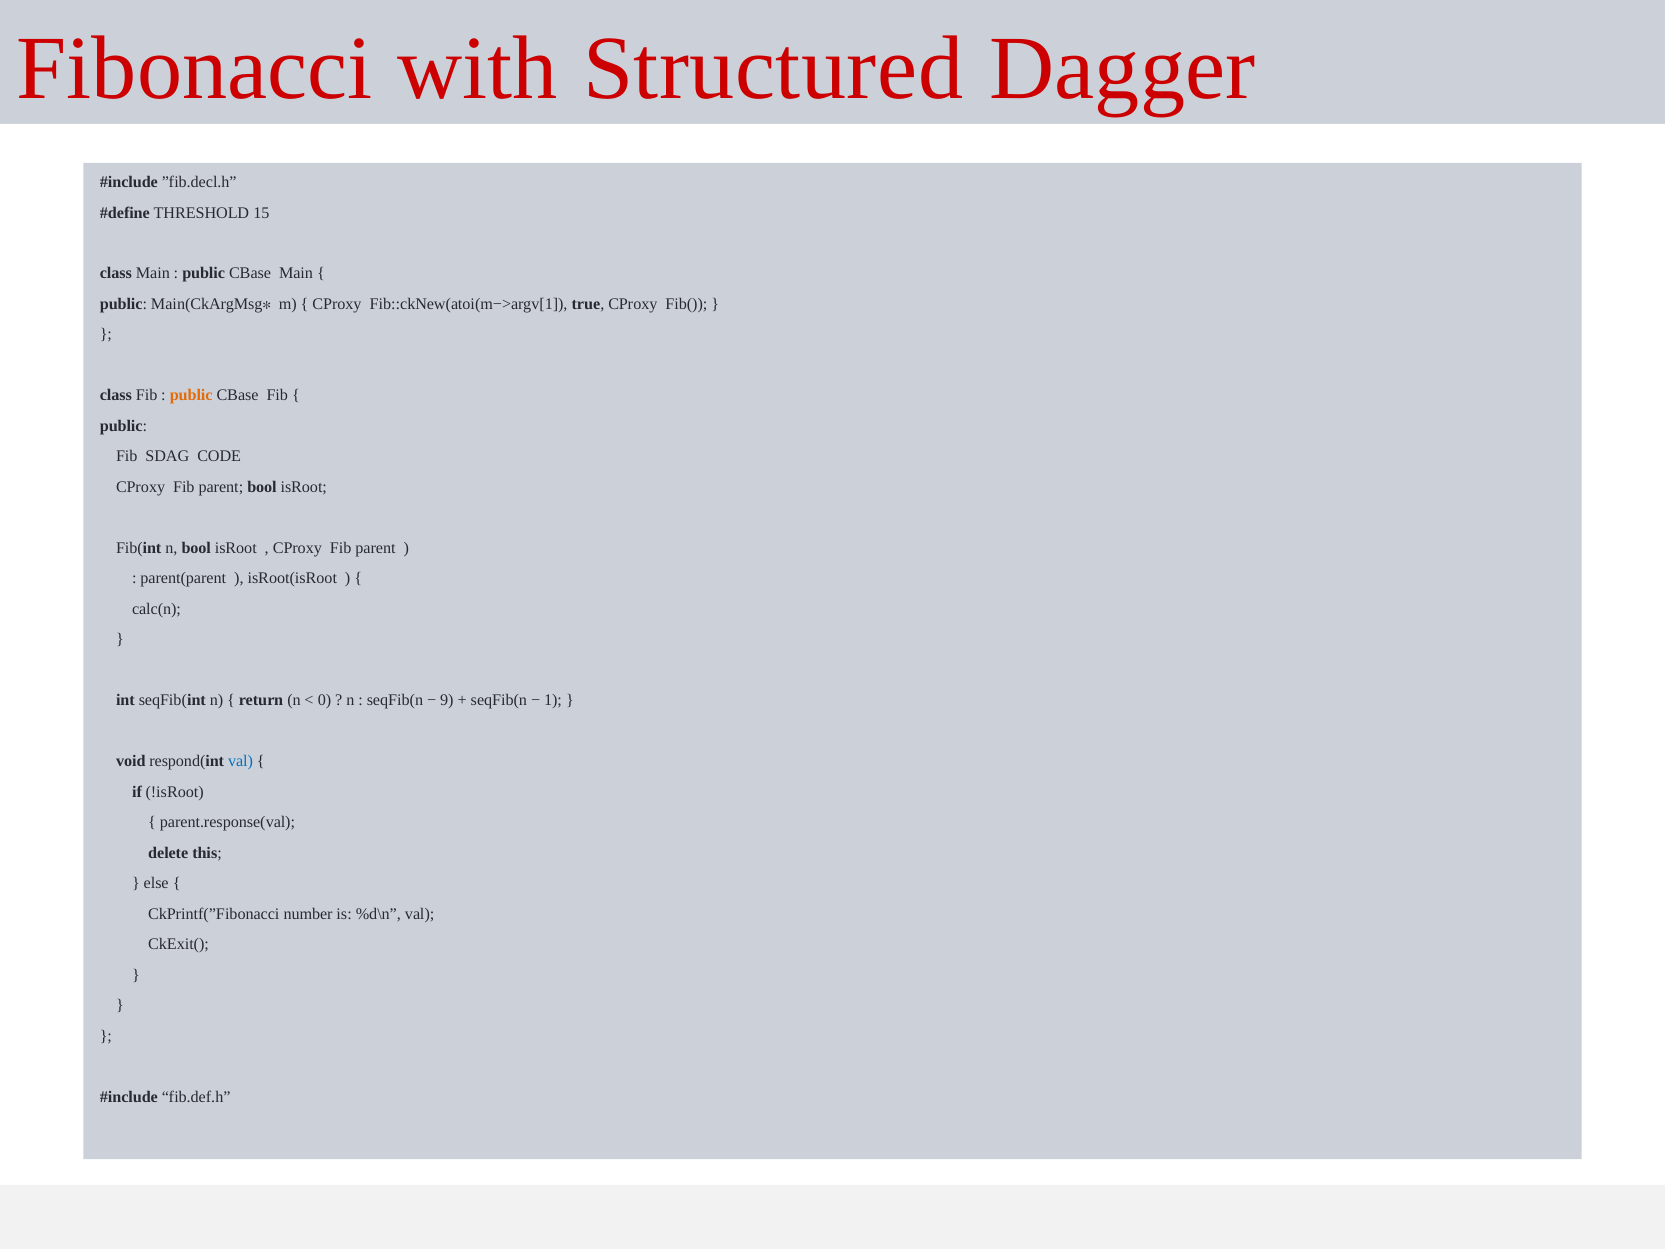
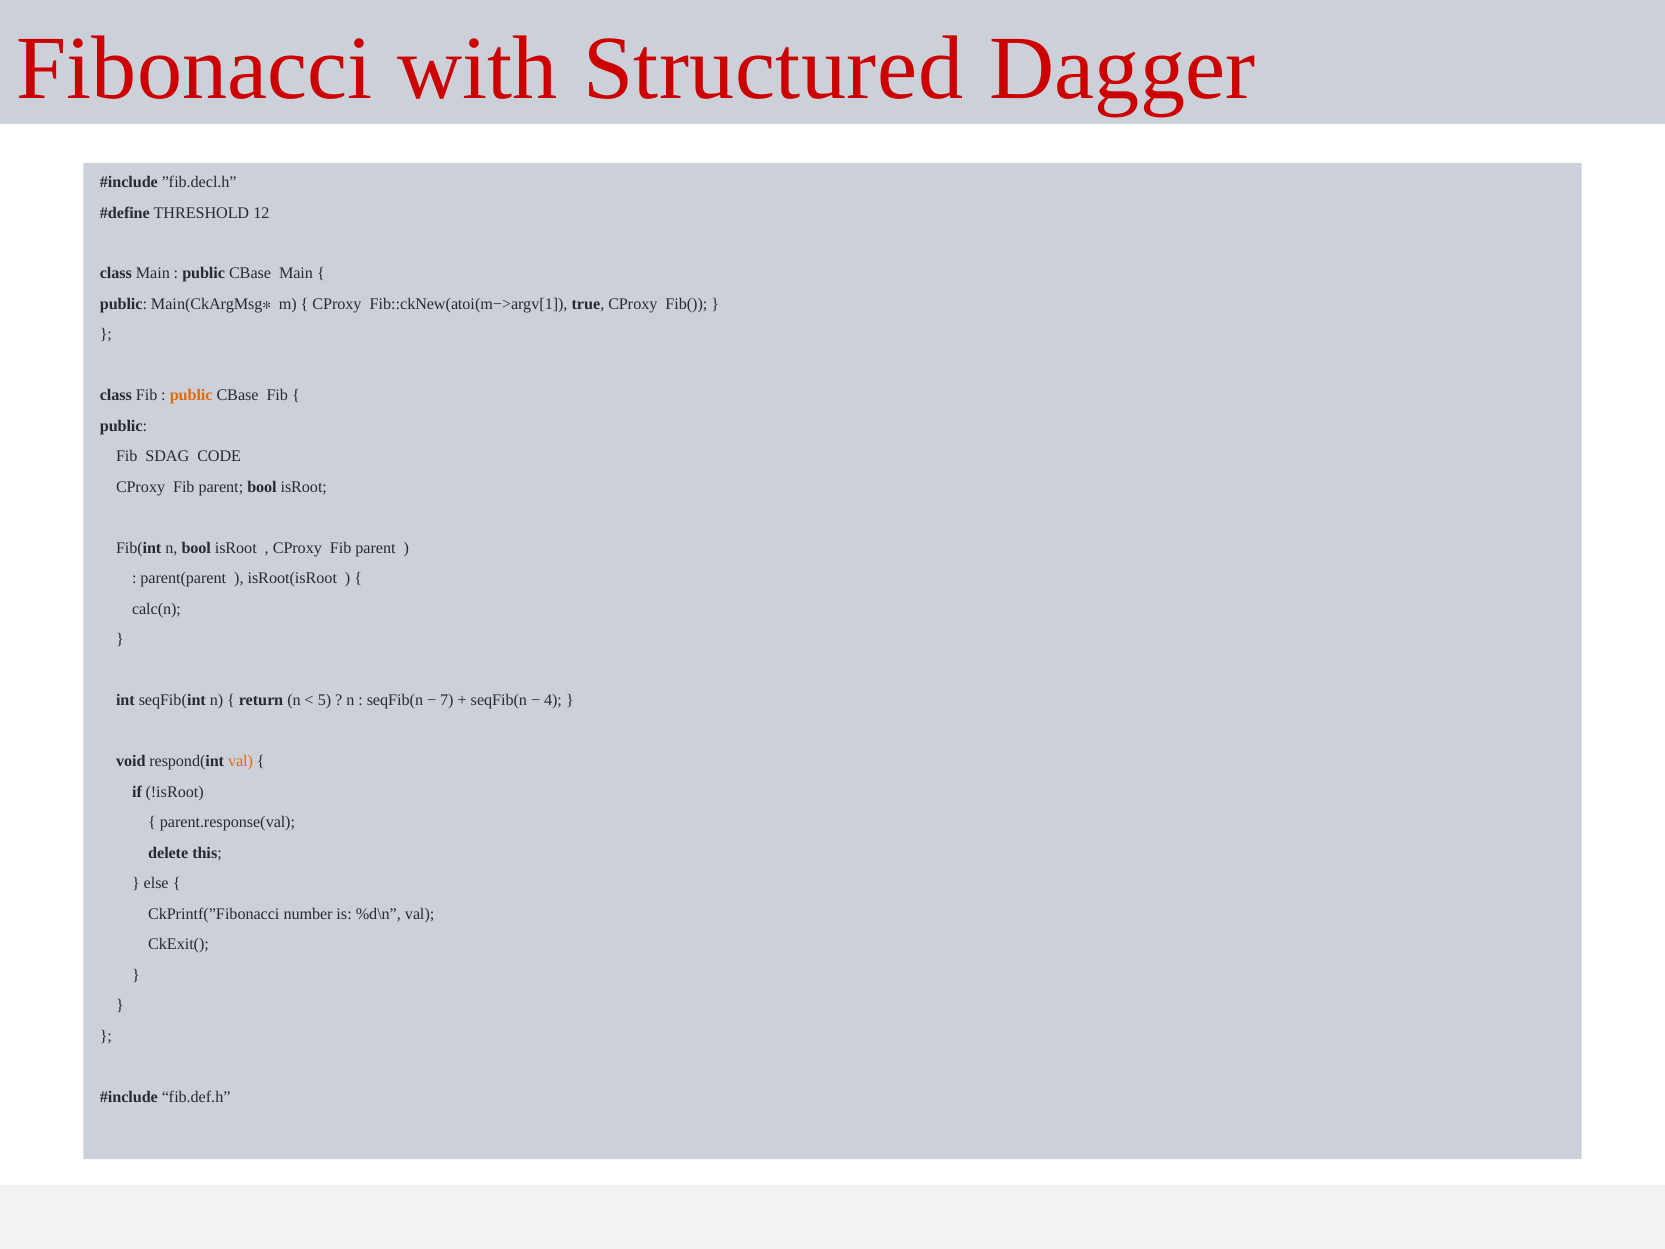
15: 15 -> 12
0: 0 -> 5
9: 9 -> 7
1: 1 -> 4
val at (241, 761) colour: blue -> orange
